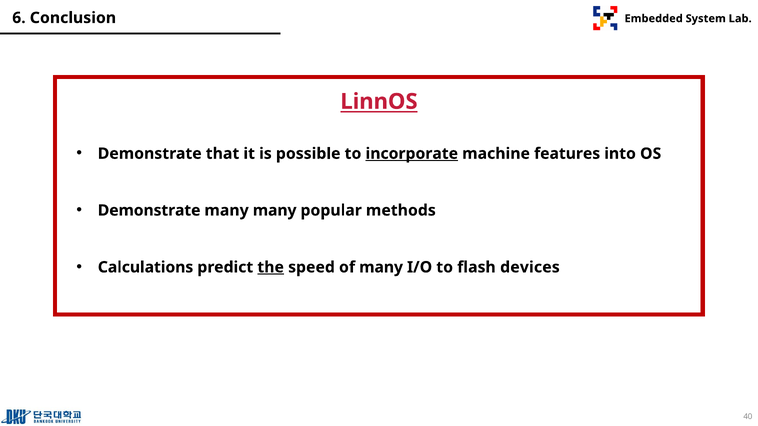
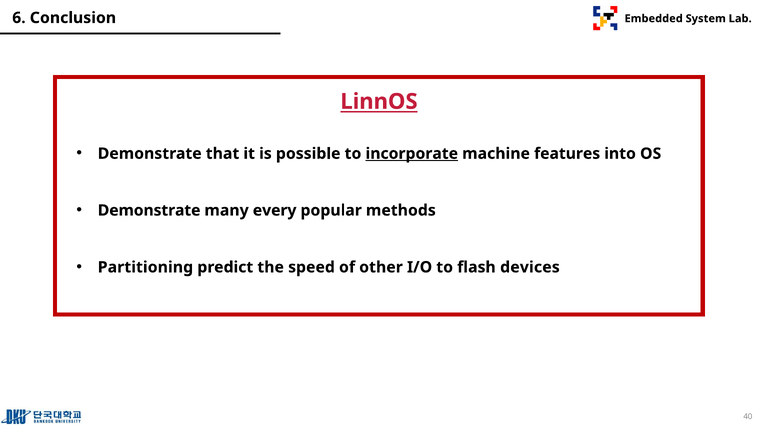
many many: many -> every
Calculations: Calculations -> Partitioning
the underline: present -> none
of many: many -> other
